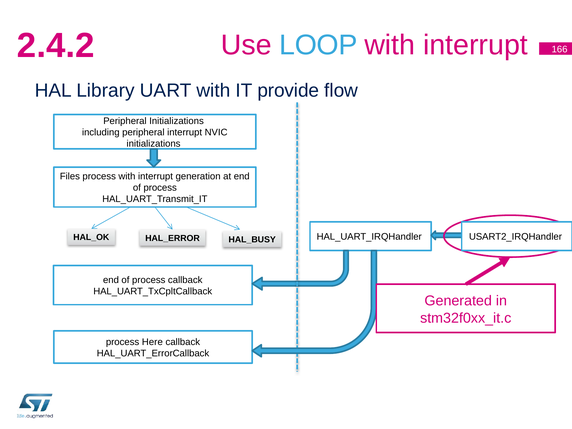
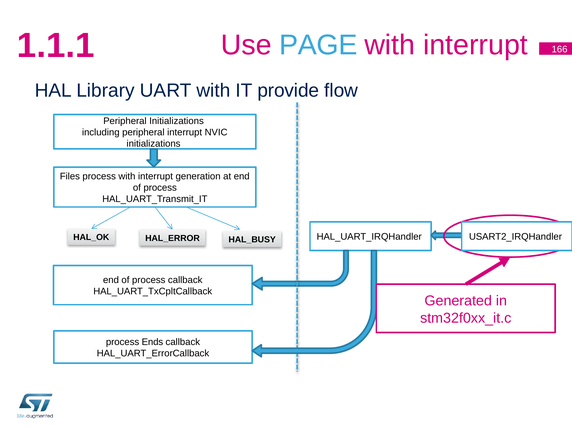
2.4.2: 2.4.2 -> 1.1.1
LOOP: LOOP -> PAGE
Here: Here -> Ends
